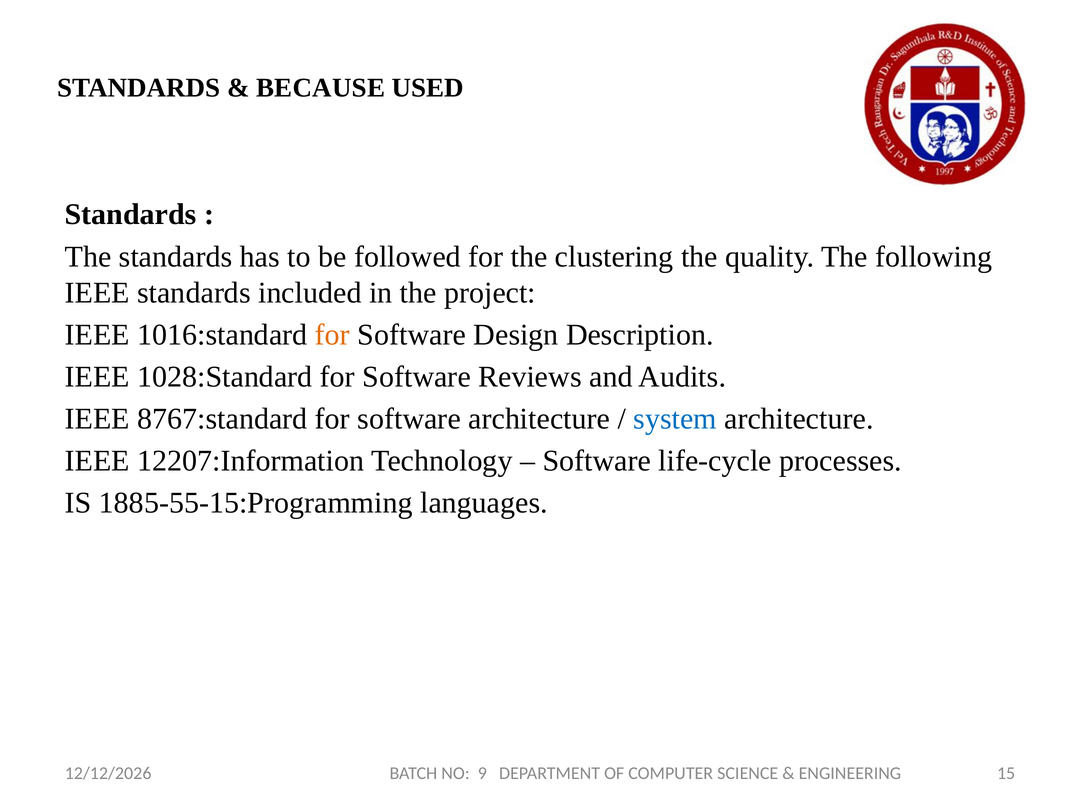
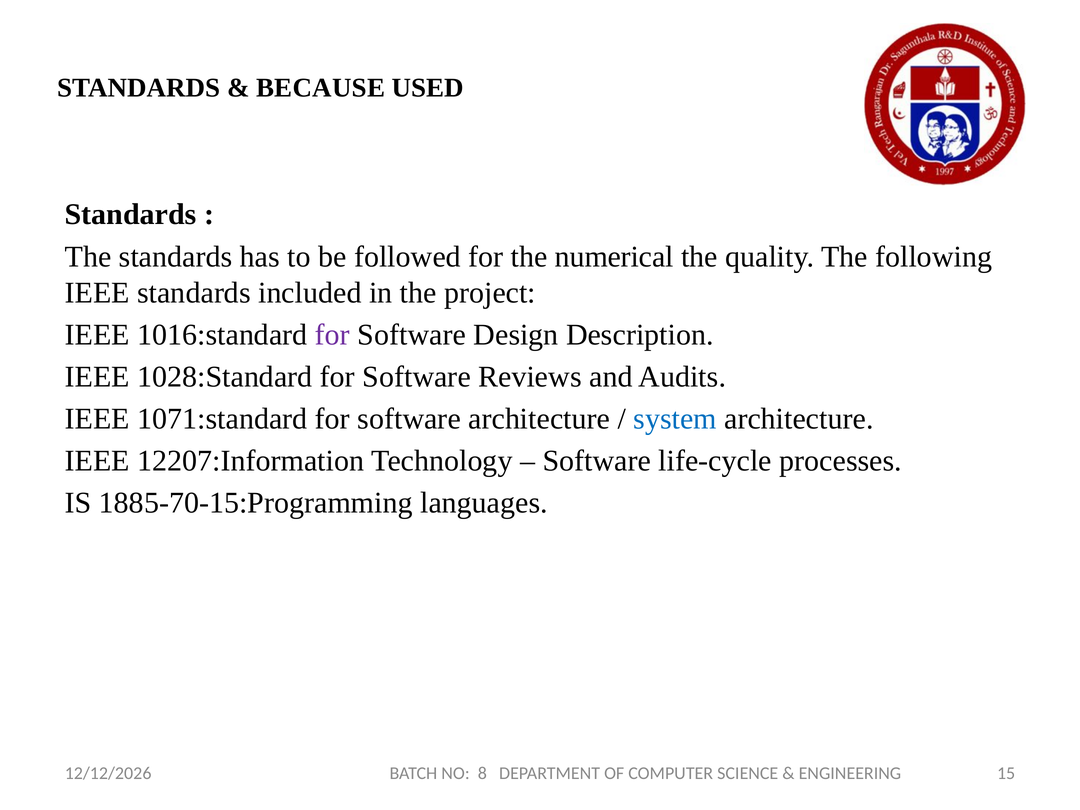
clustering: clustering -> numerical
for at (332, 335) colour: orange -> purple
8767:standard: 8767:standard -> 1071:standard
1885-55-15:Programming: 1885-55-15:Programming -> 1885-70-15:Programming
9: 9 -> 8
